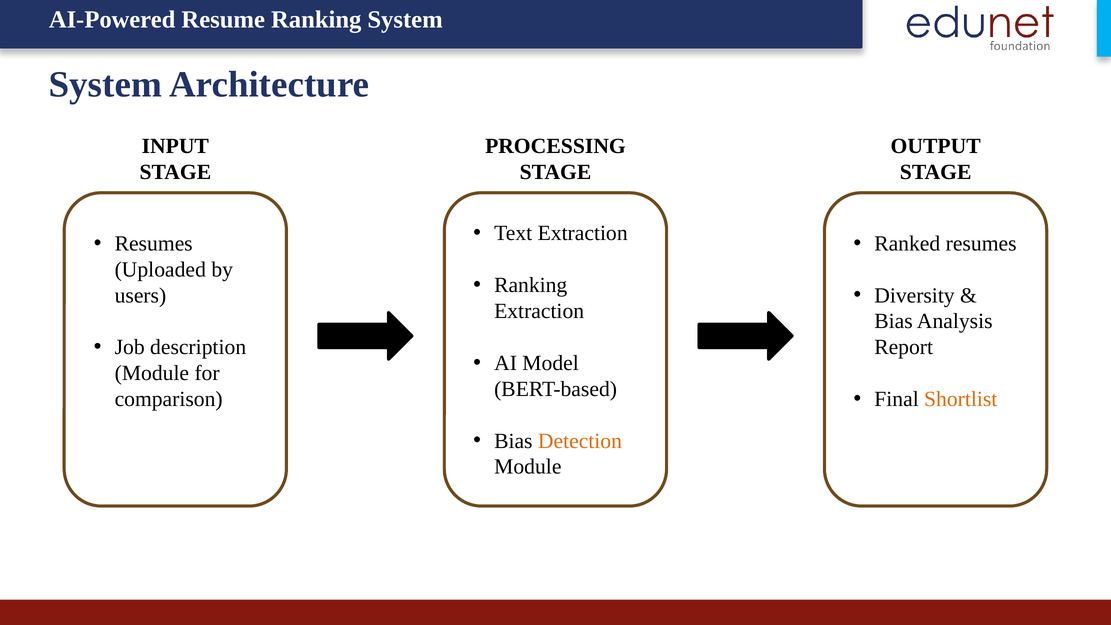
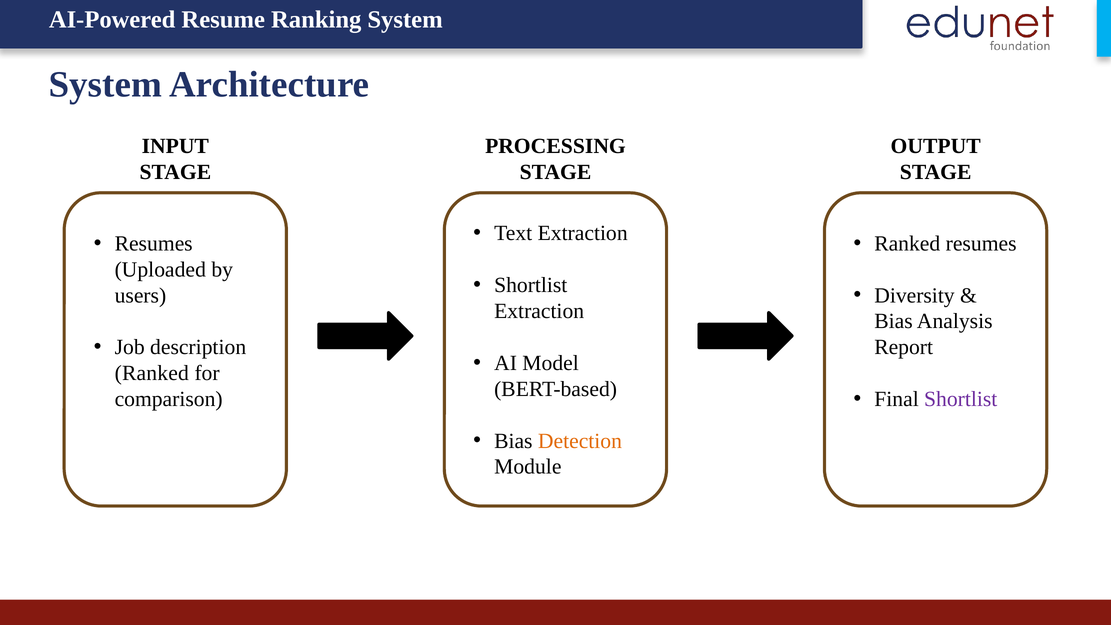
Ranking at (531, 285): Ranking -> Shortlist
Module at (152, 373): Module -> Ranked
Shortlist at (961, 399) colour: orange -> purple
